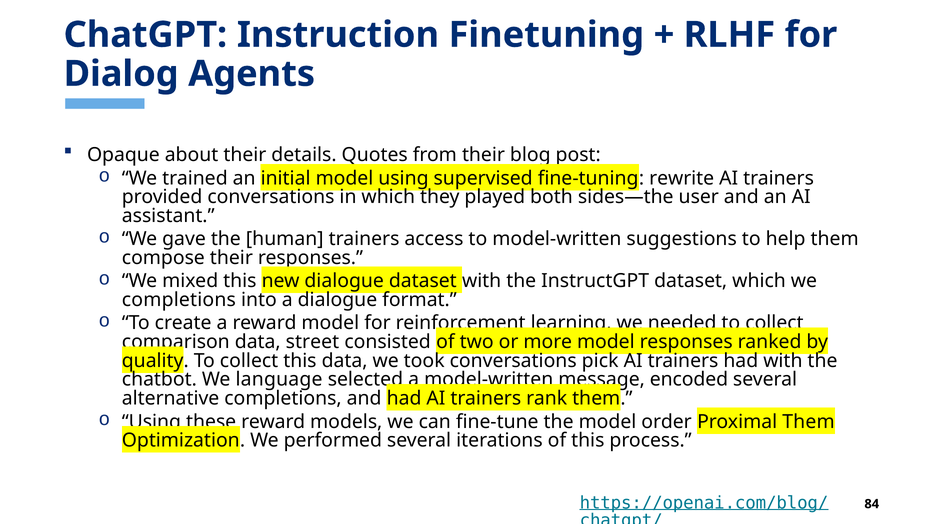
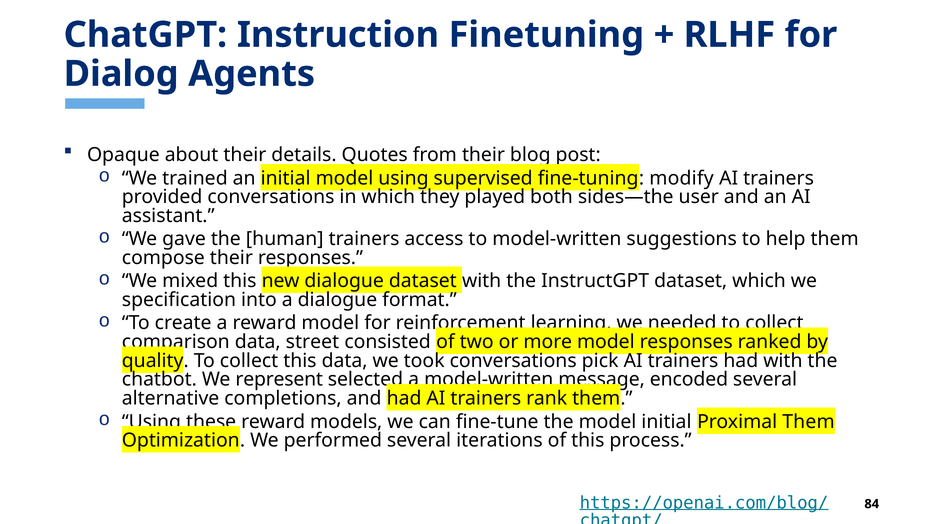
rewrite: rewrite -> modify
completions at (179, 300): completions -> specification
language: language -> represent
model order: order -> initial
